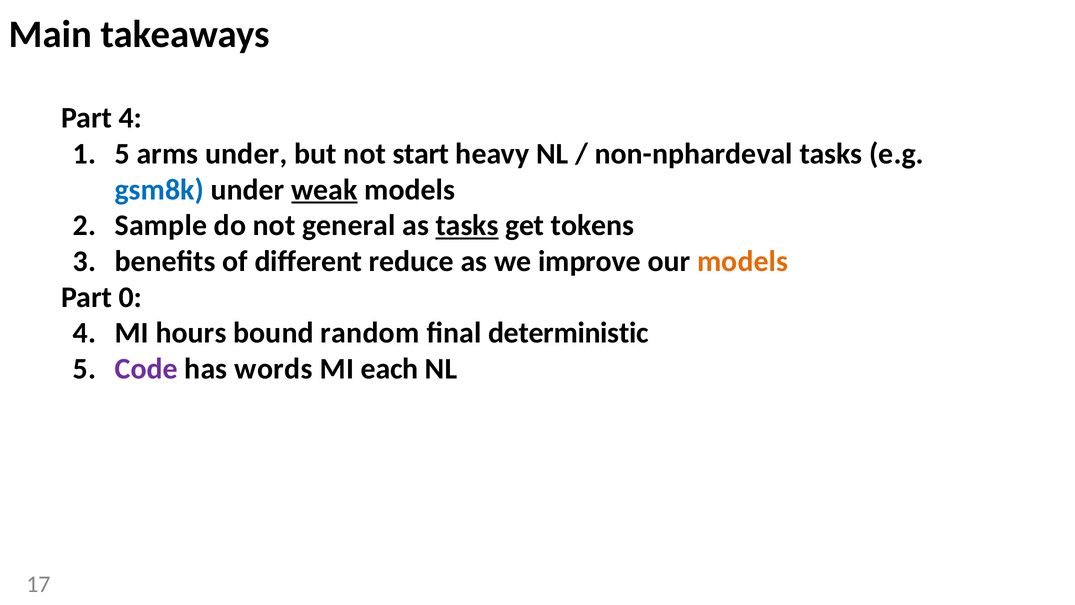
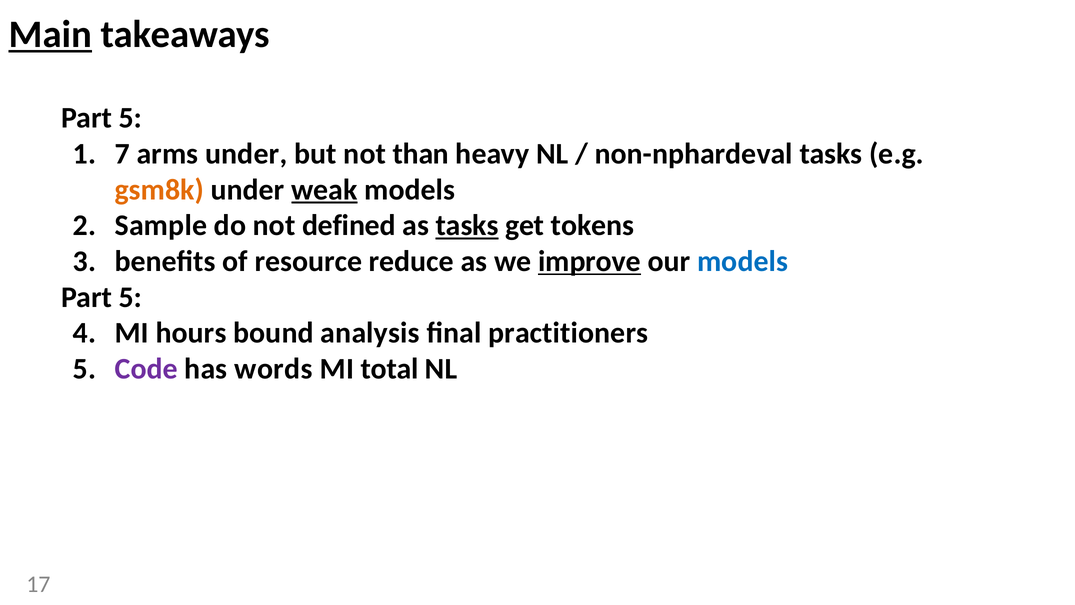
Main underline: none -> present
4 at (130, 118): 4 -> 5
1 5: 5 -> 7
start: start -> than
gsm8k colour: blue -> orange
general: general -> defined
different: different -> resource
improve underline: none -> present
models at (743, 261) colour: orange -> blue
0 at (130, 297): 0 -> 5
random: random -> analysis
deterministic: deterministic -> practitioners
each: each -> total
